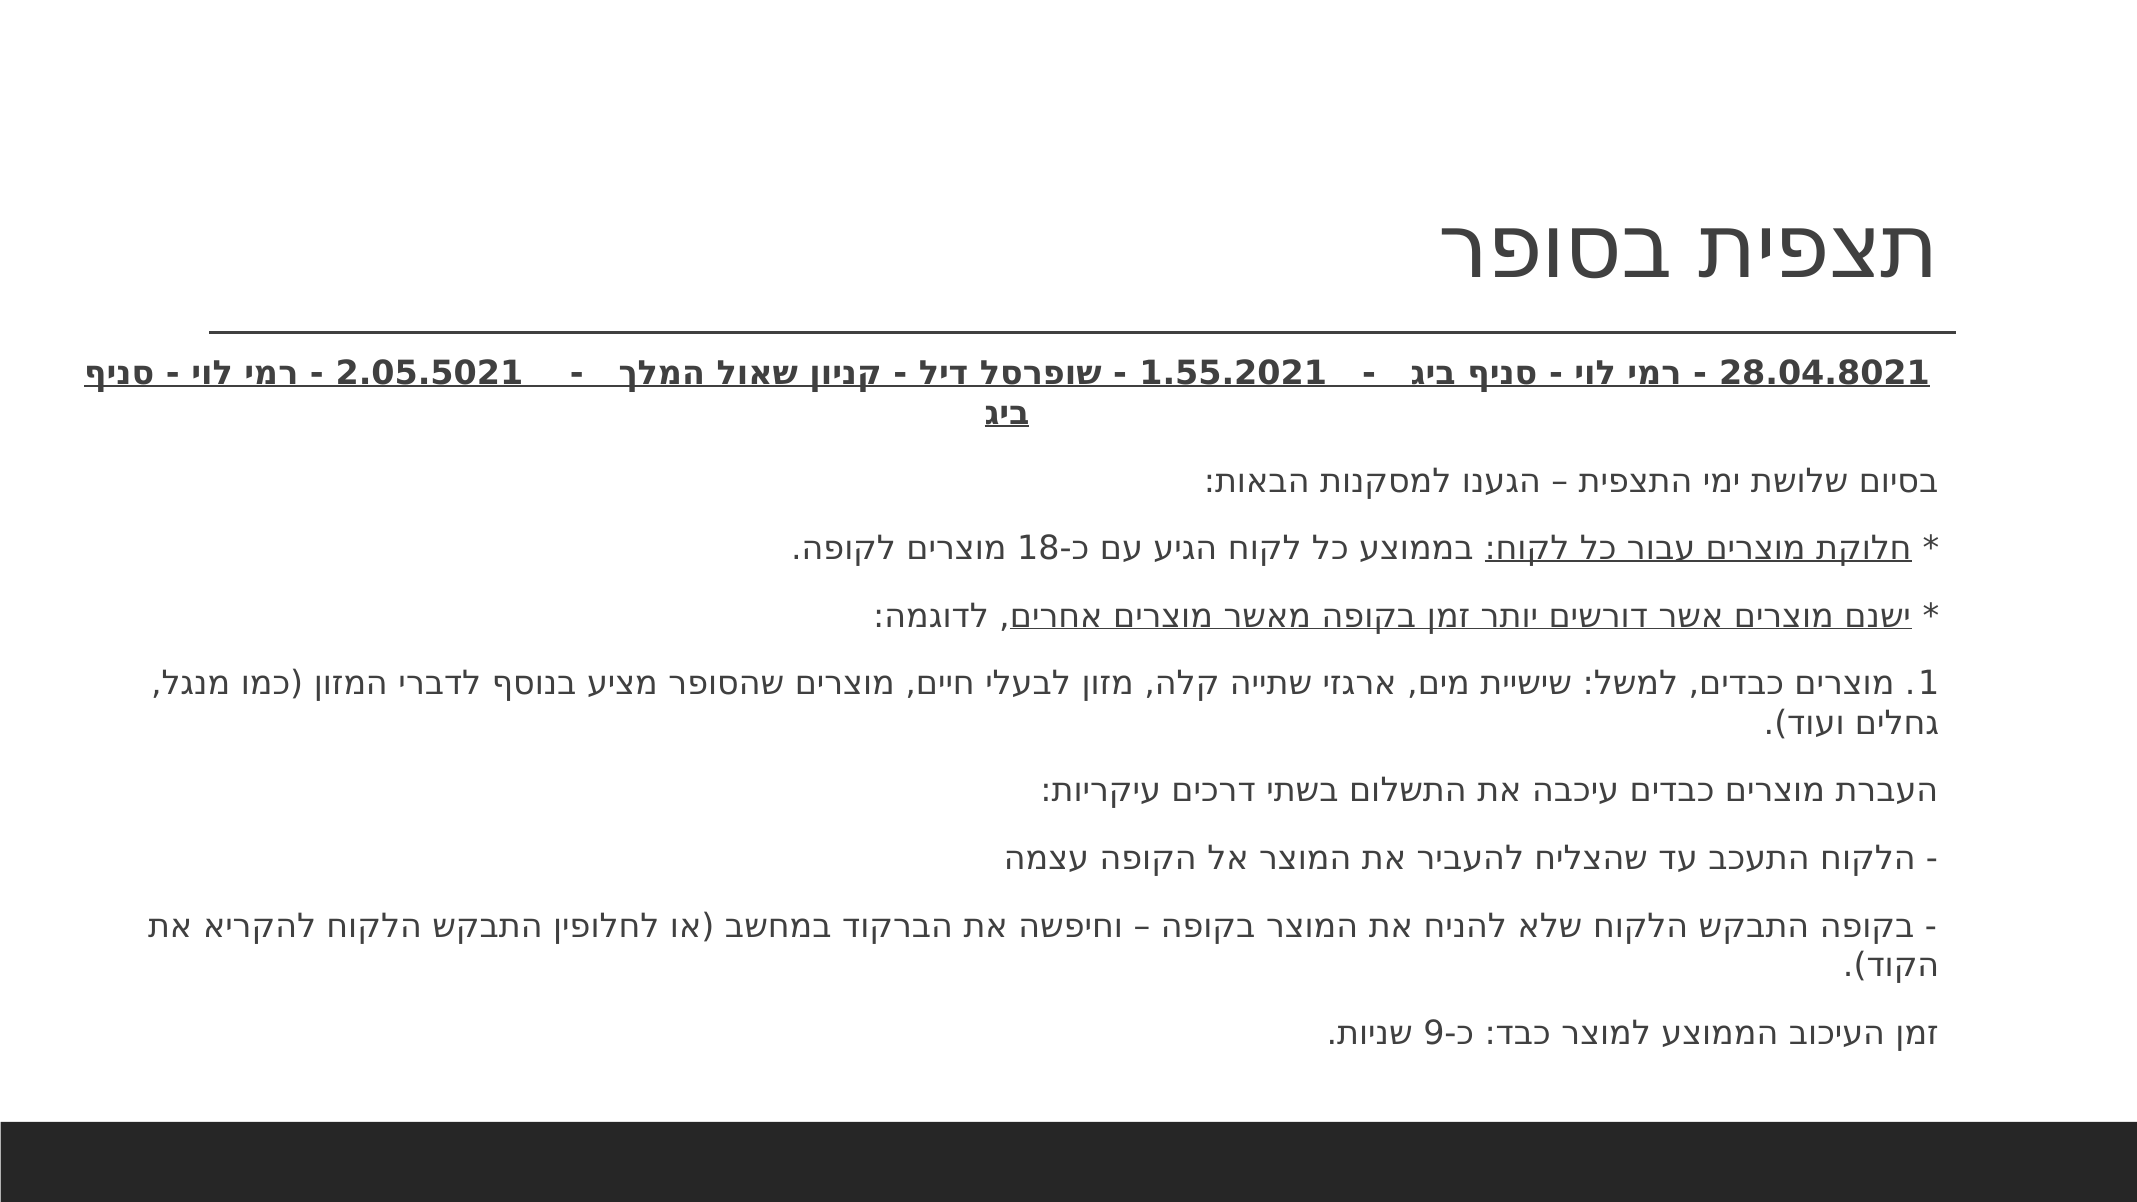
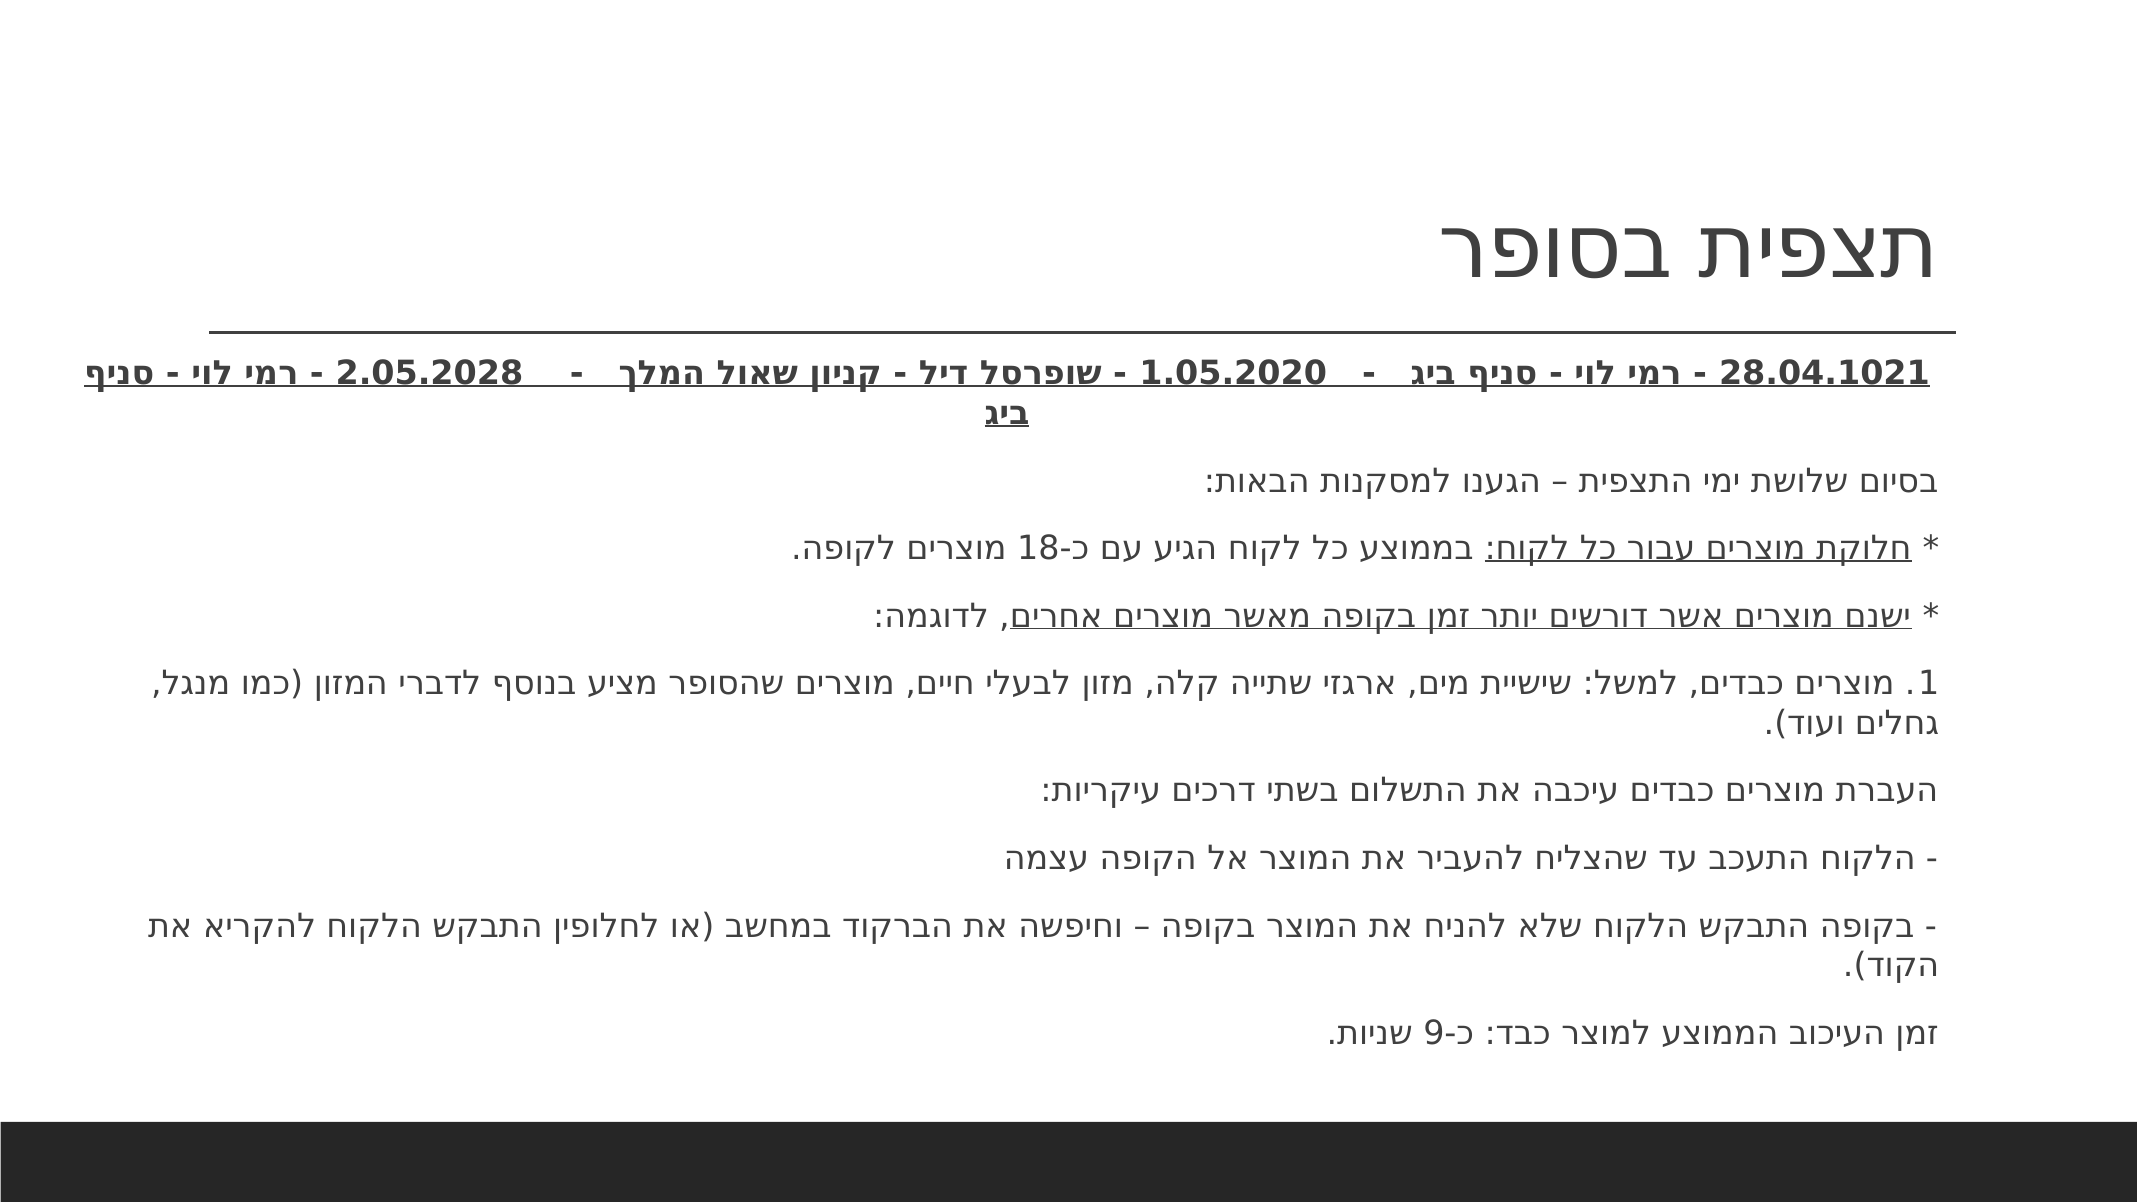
2.05.5021: 2.05.5021 -> 2.05.2028
1.55.2021: 1.55.2021 -> 1.05.2020
28.04.8021: 28.04.8021 -> 28.04.1021
